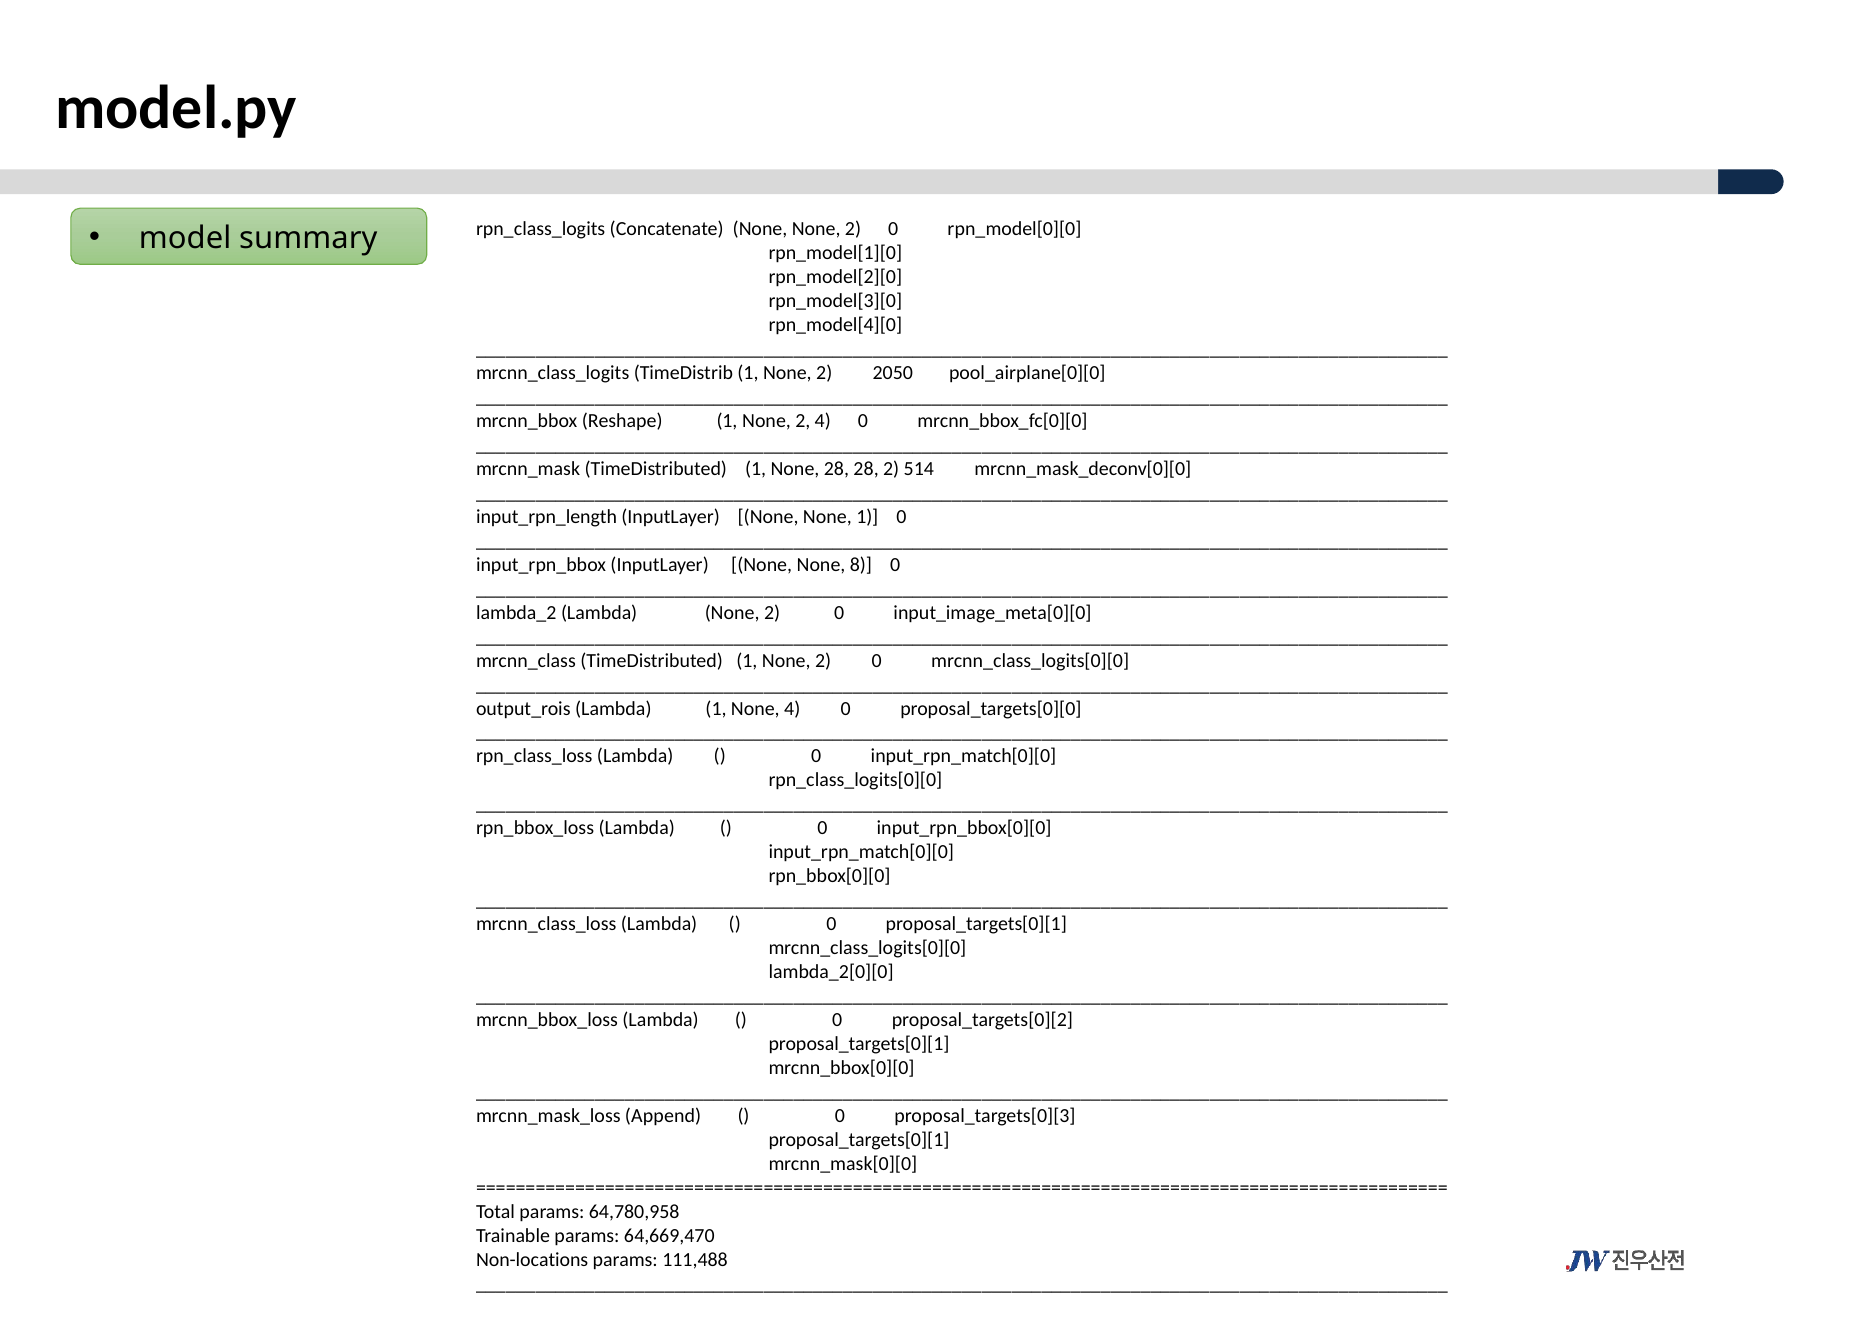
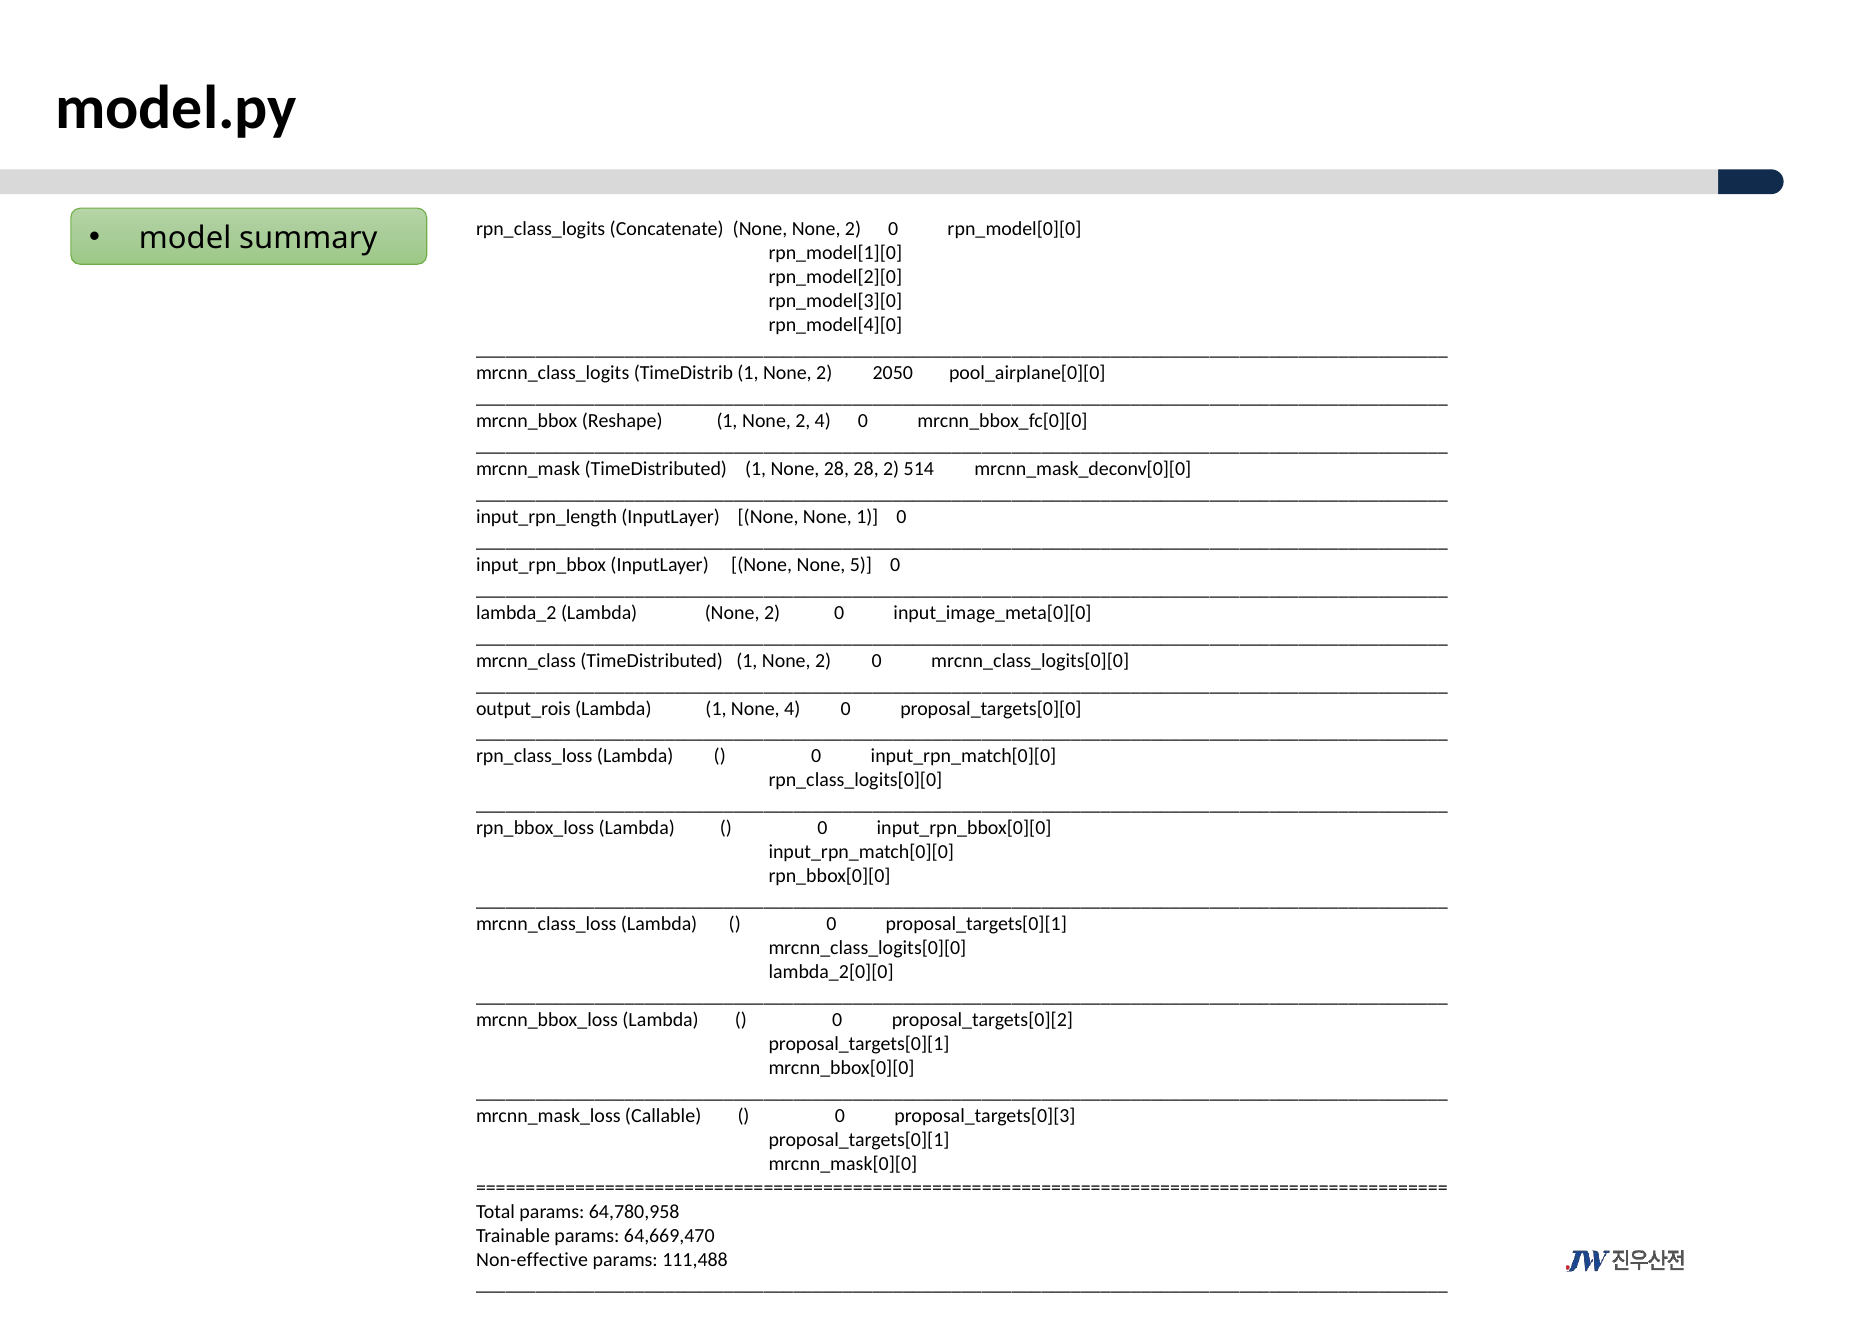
8: 8 -> 5
Append: Append -> Callable
Non-locations: Non-locations -> Non-effective
